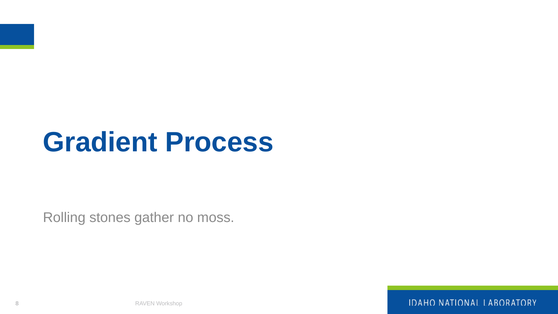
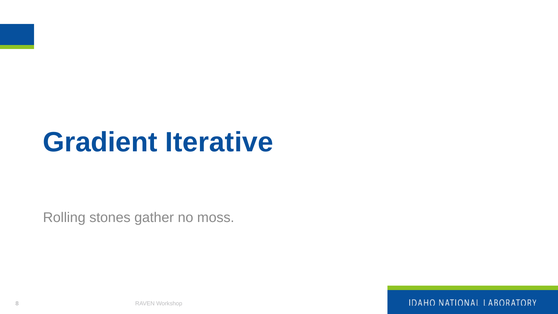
Process: Process -> Iterative
